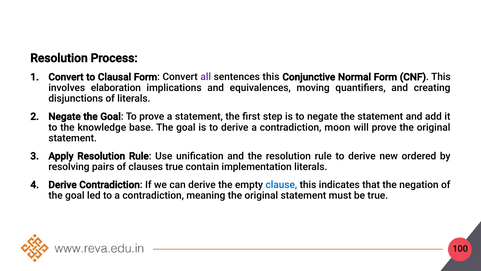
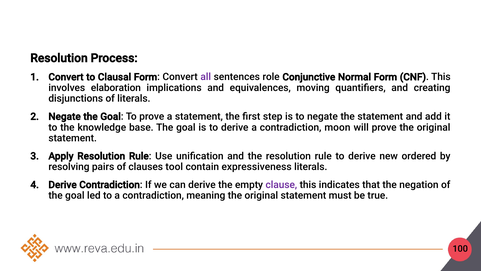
sentences this: this -> role
clauses true: true -> tool
implementation: implementation -> expressiveness
clause colour: blue -> purple
